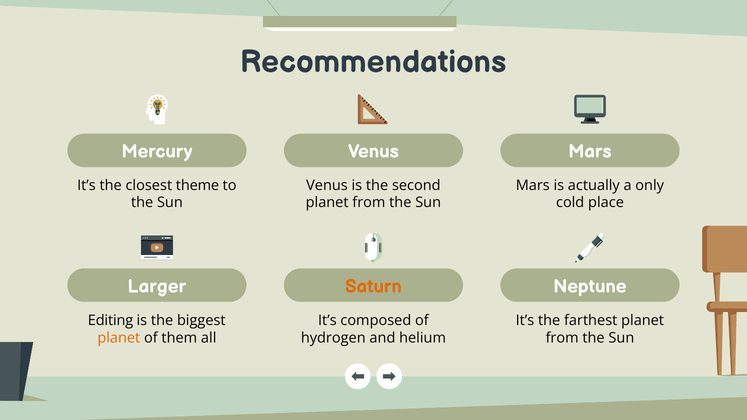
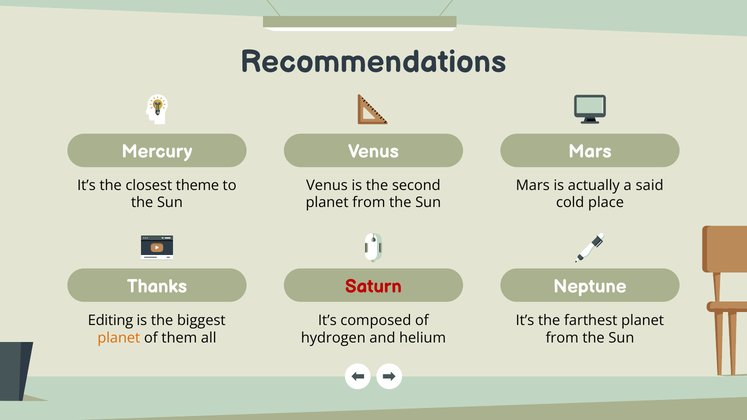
only: only -> said
Larger: Larger -> Thanks
Saturn colour: orange -> red
